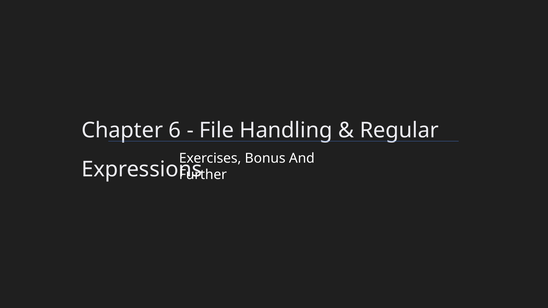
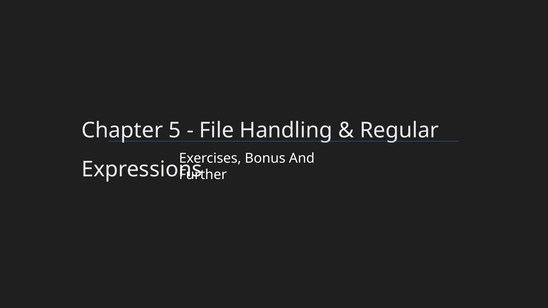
6: 6 -> 5
